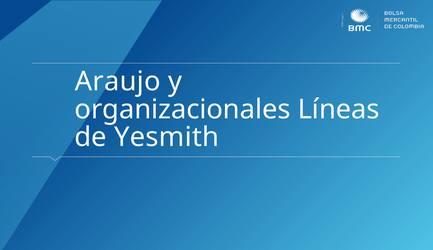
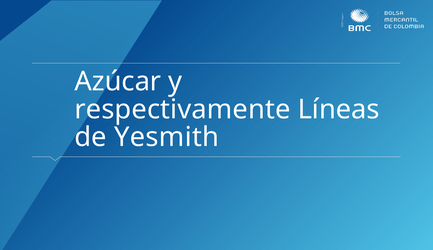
Araujo: Araujo -> Azúcar
organizacionales: organizacionales -> respectivamente
